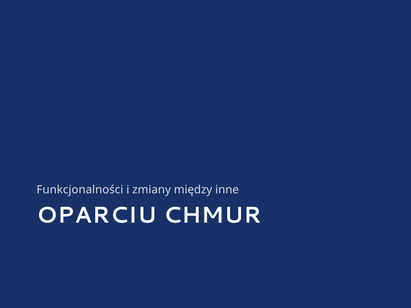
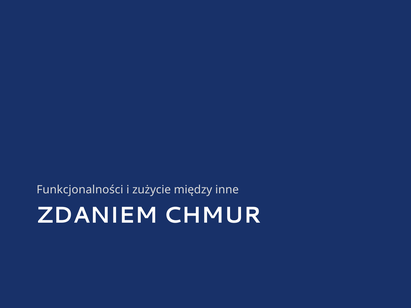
zmiany: zmiany -> zużycie
OPARCIU: OPARCIU -> ZDANIEM
